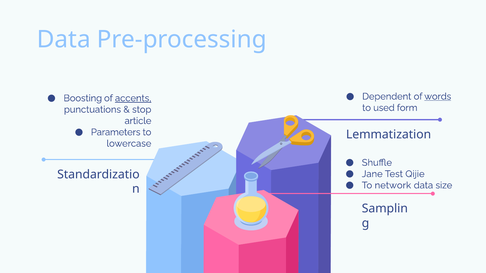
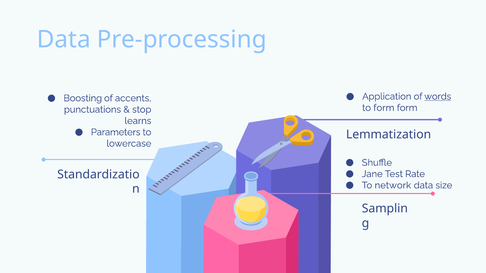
Dependent: Dependent -> Application
accents underline: present -> none
to used: used -> form
article: article -> learns
Qijie: Qijie -> Rate
